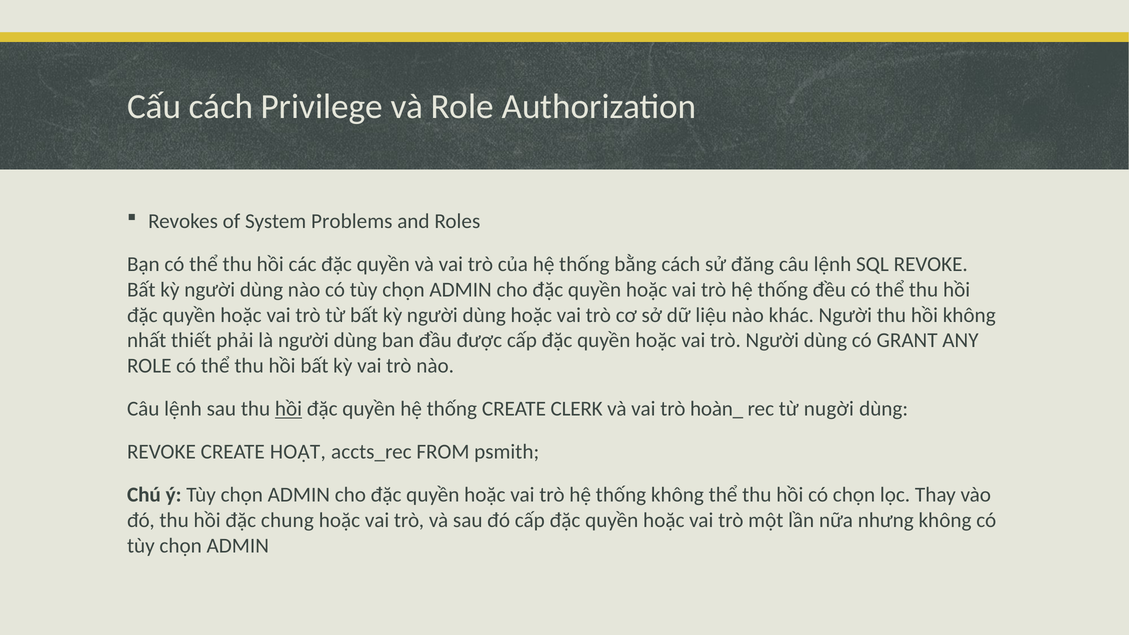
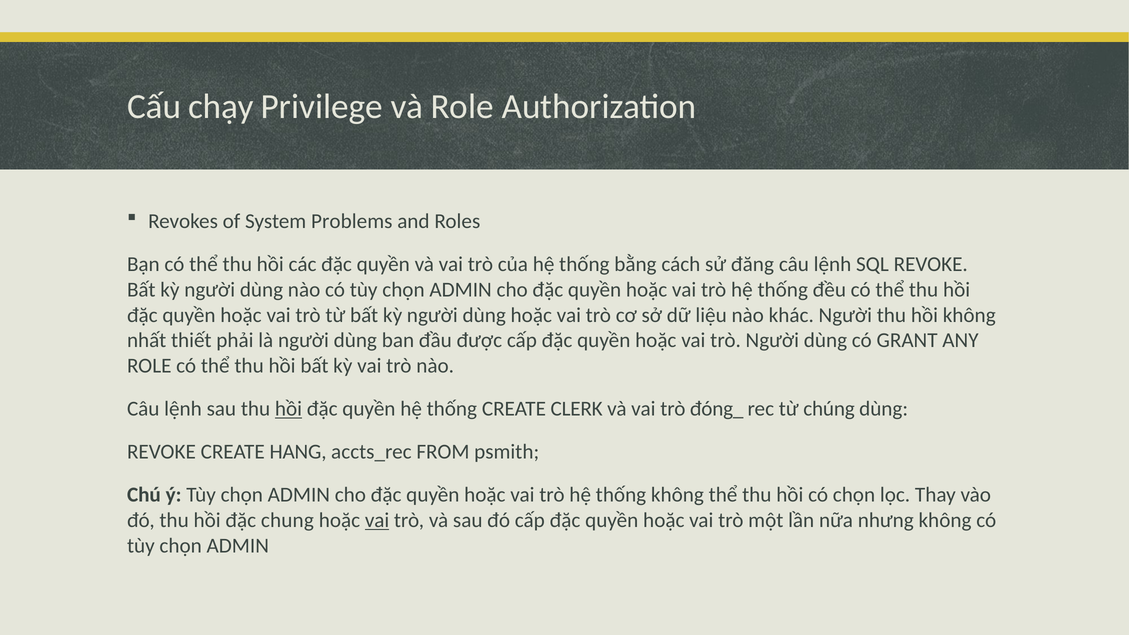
Cấu cách: cách -> chạy
hoàn_: hoàn_ -> đóng_
nugời: nugời -> chúng
HOẠT: HOẠT -> HANG
vai at (377, 520) underline: none -> present
